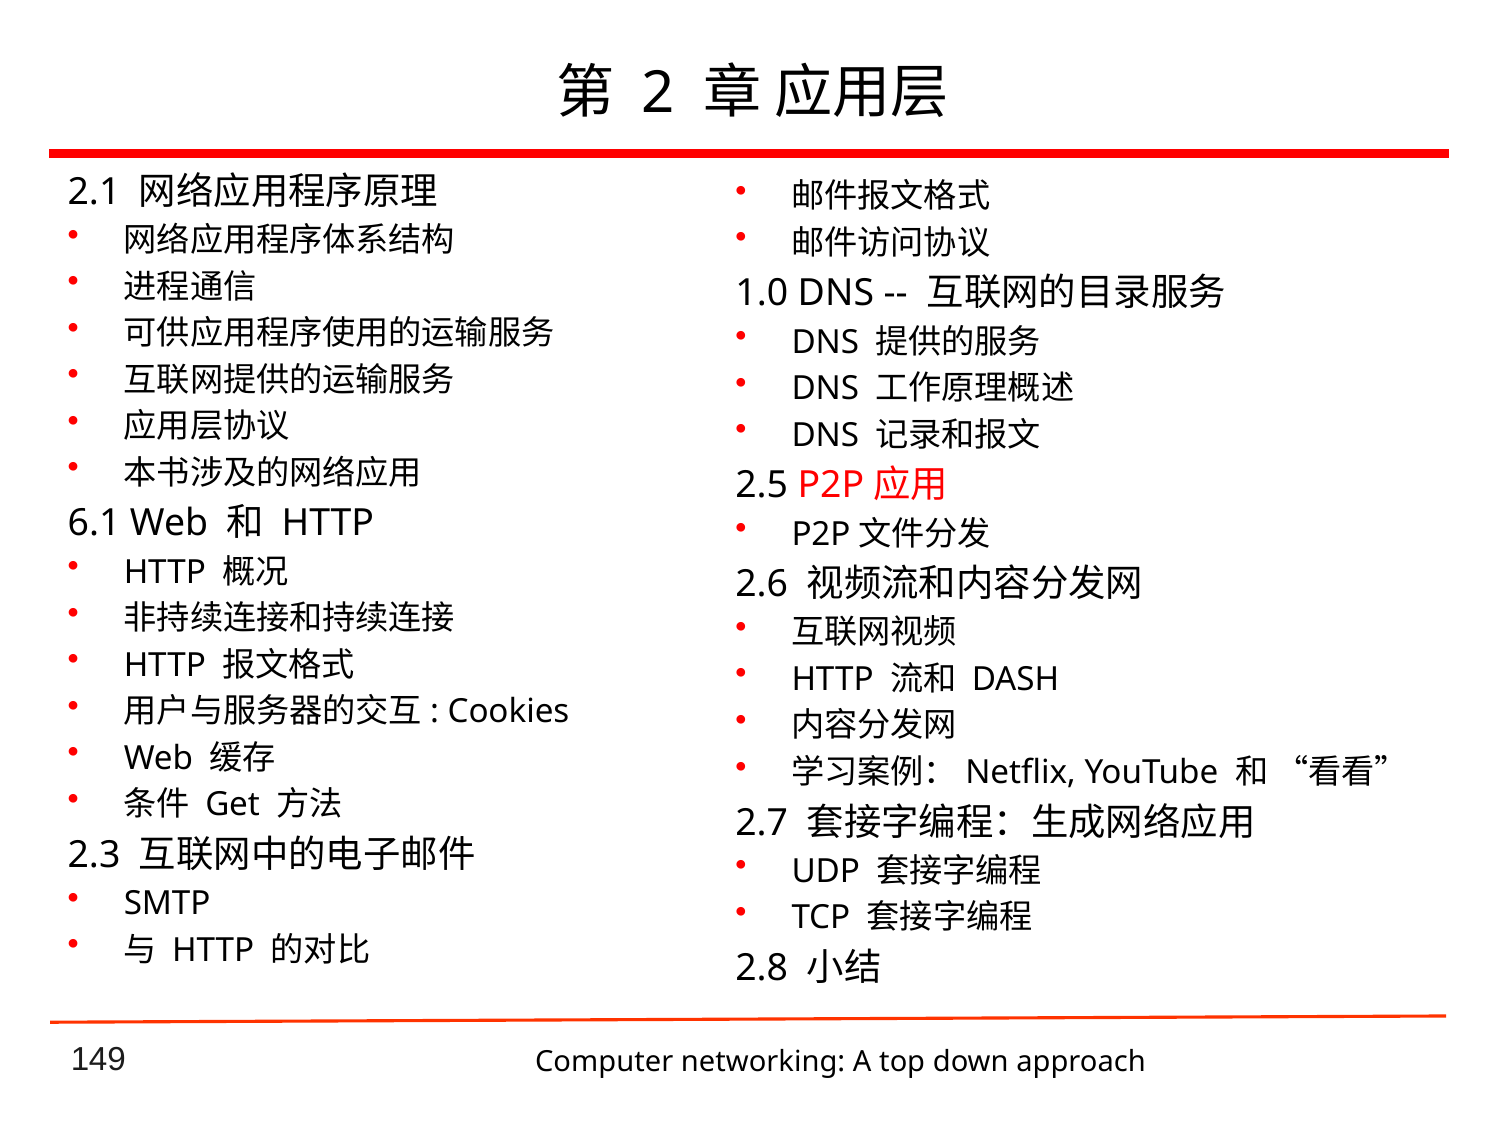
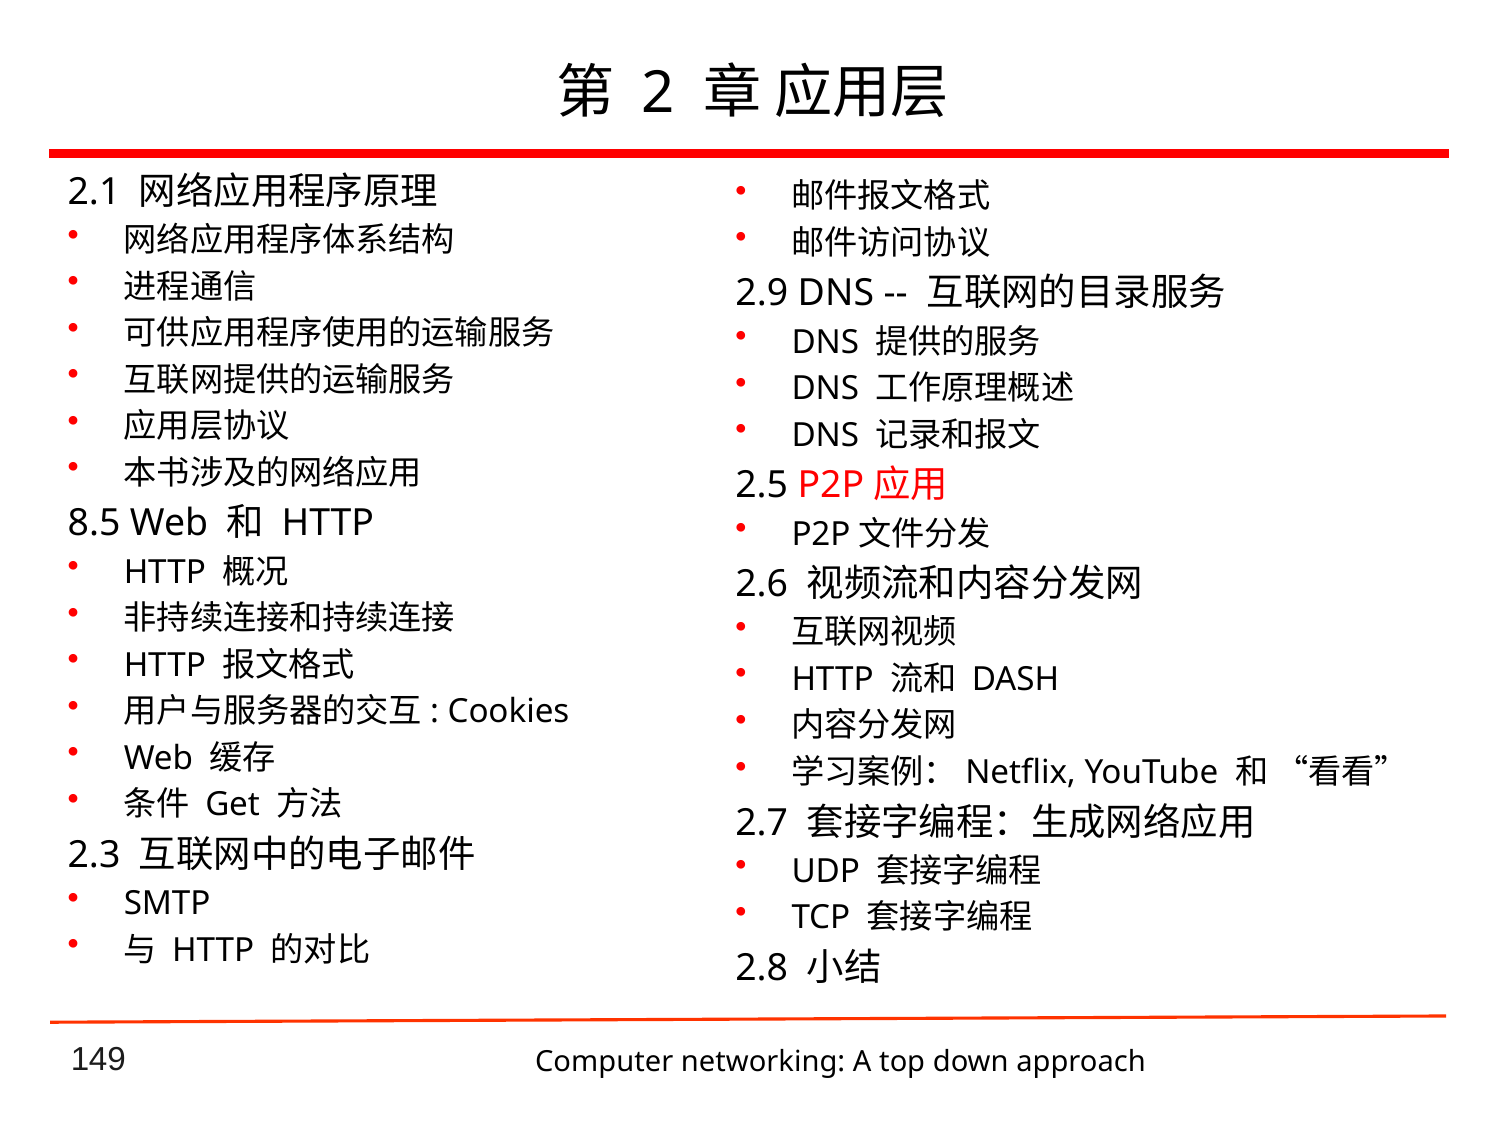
1.0: 1.0 -> 2.9
6.1: 6.1 -> 8.5
